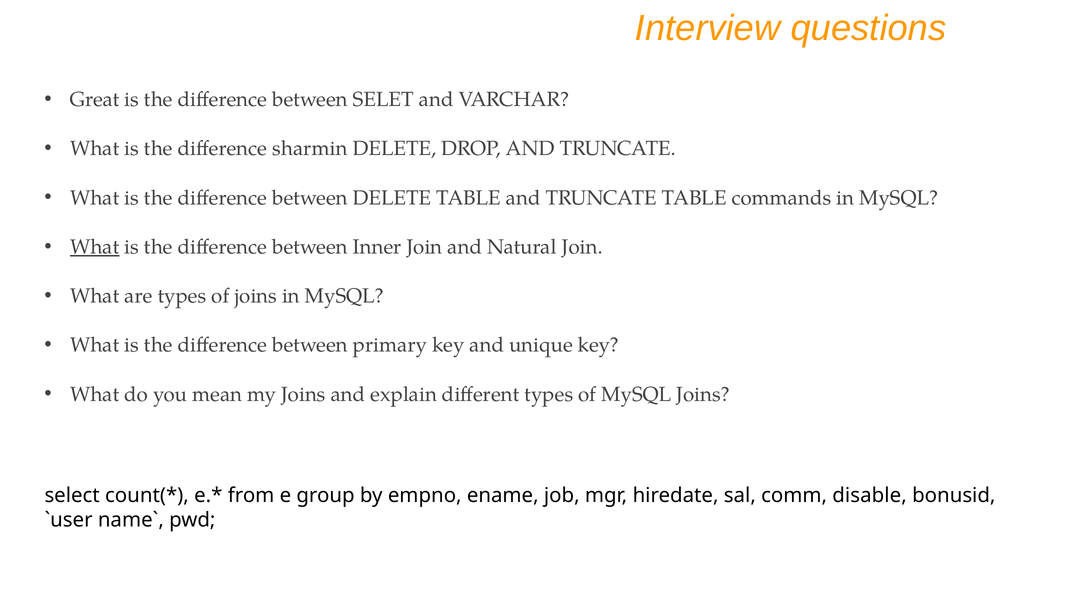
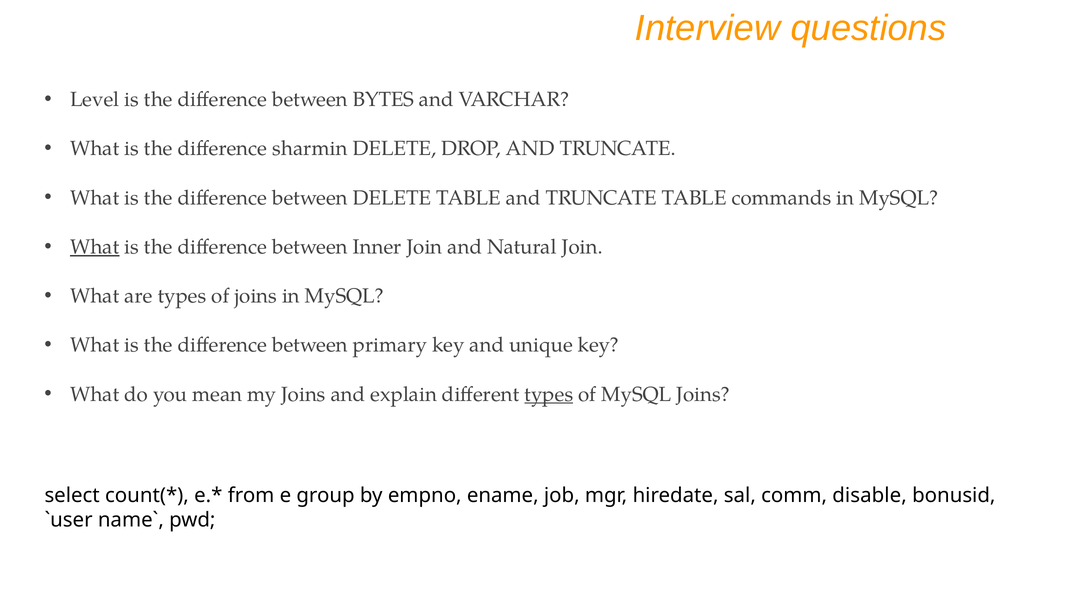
Great: Great -> Level
SELET: SELET -> BYTES
types at (549, 394) underline: none -> present
